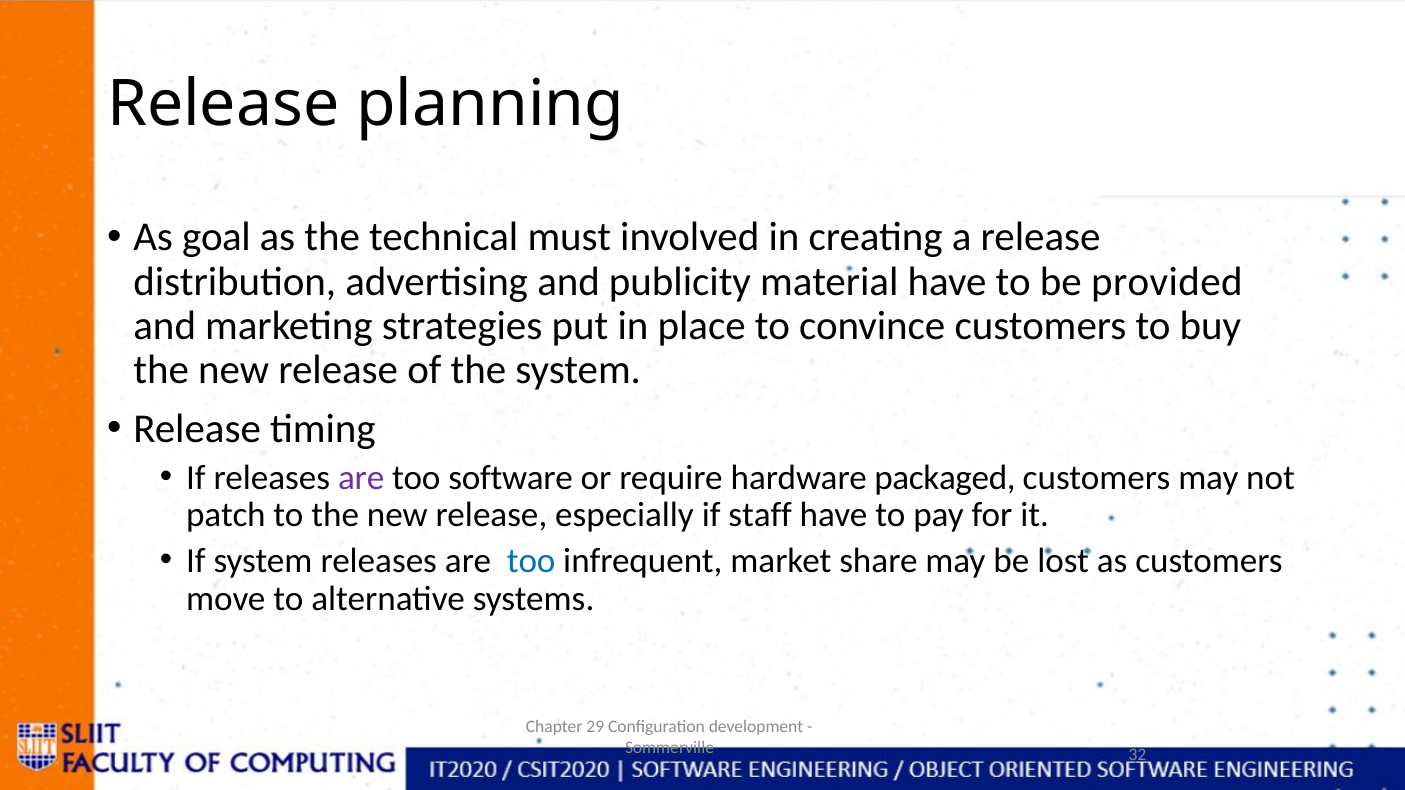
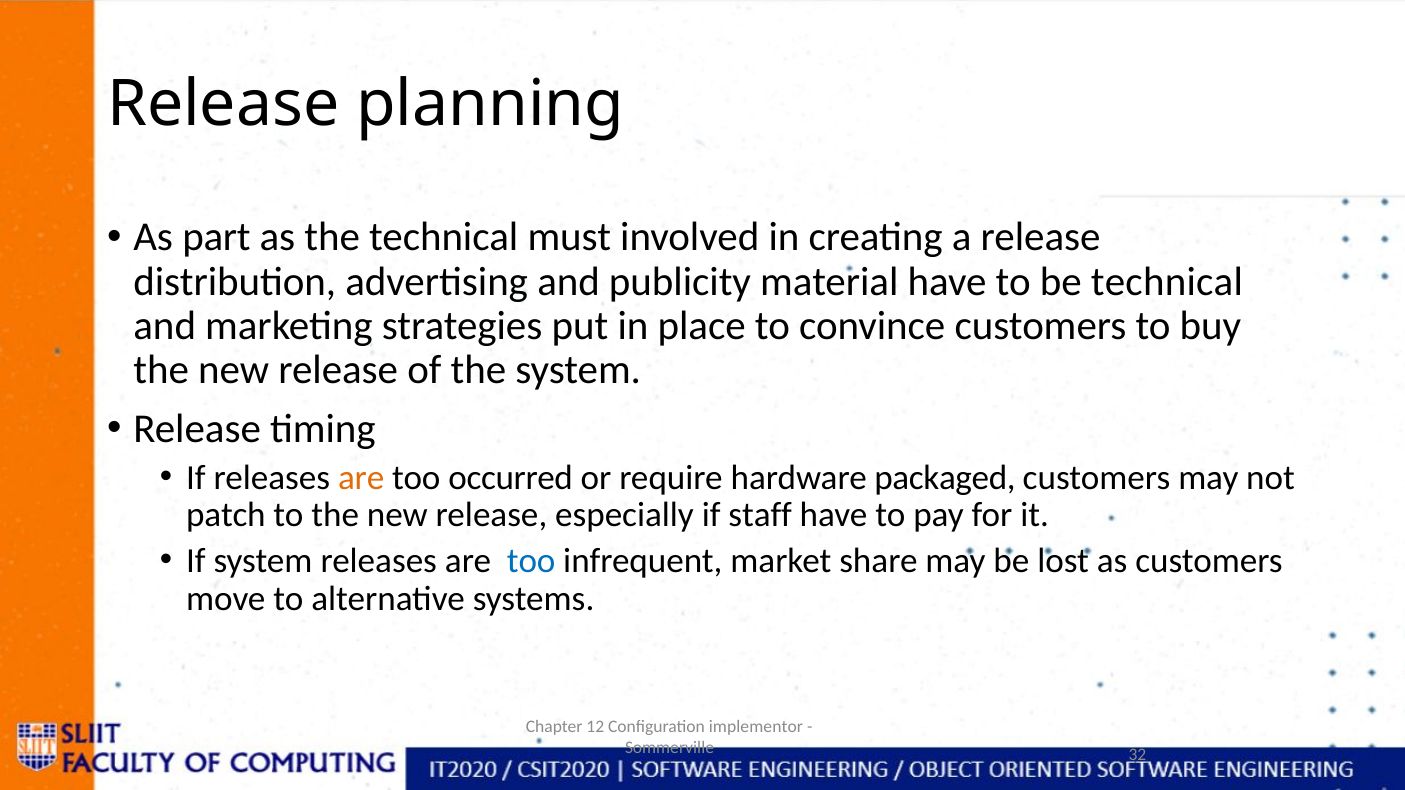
goal: goal -> part
be provided: provided -> technical
are at (361, 478) colour: purple -> orange
software: software -> occurred
29: 29 -> 12
development: development -> implementor
